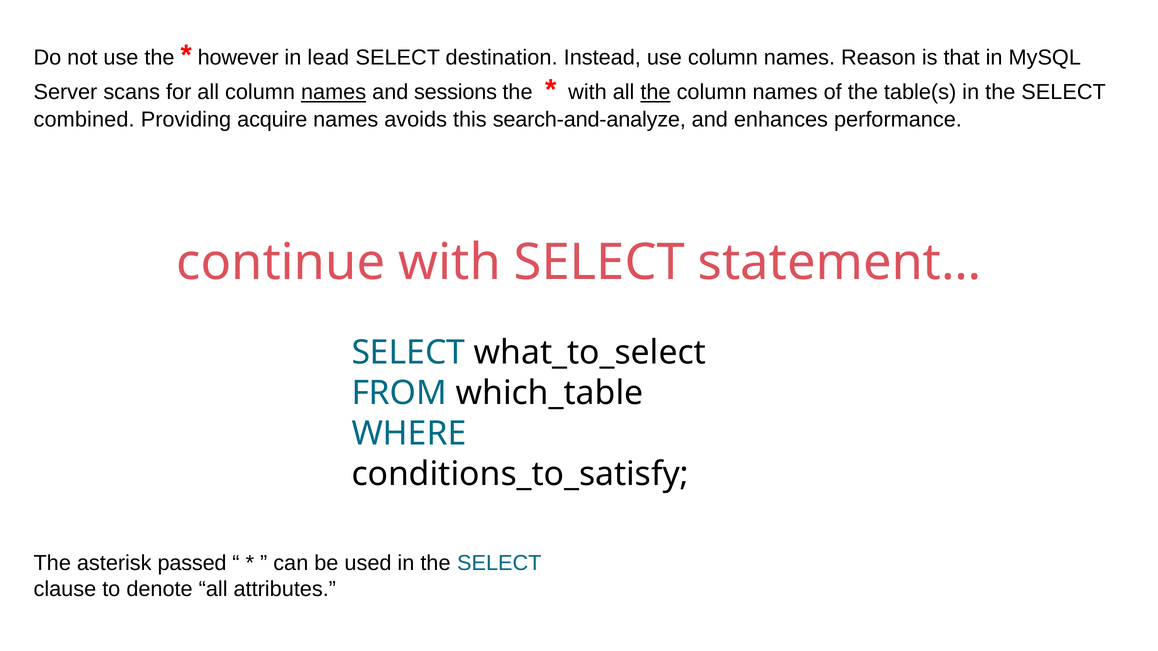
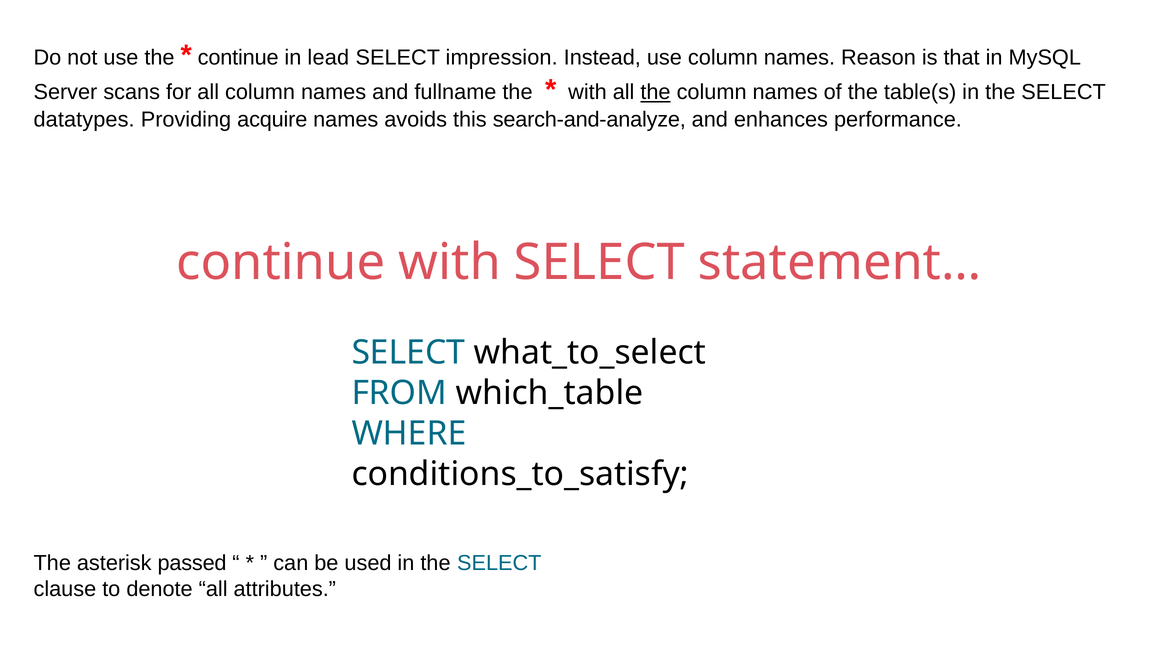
however at (238, 58): however -> continue
destination: destination -> impression
names at (334, 92) underline: present -> none
sessions: sessions -> fullname
combined: combined -> datatypes
